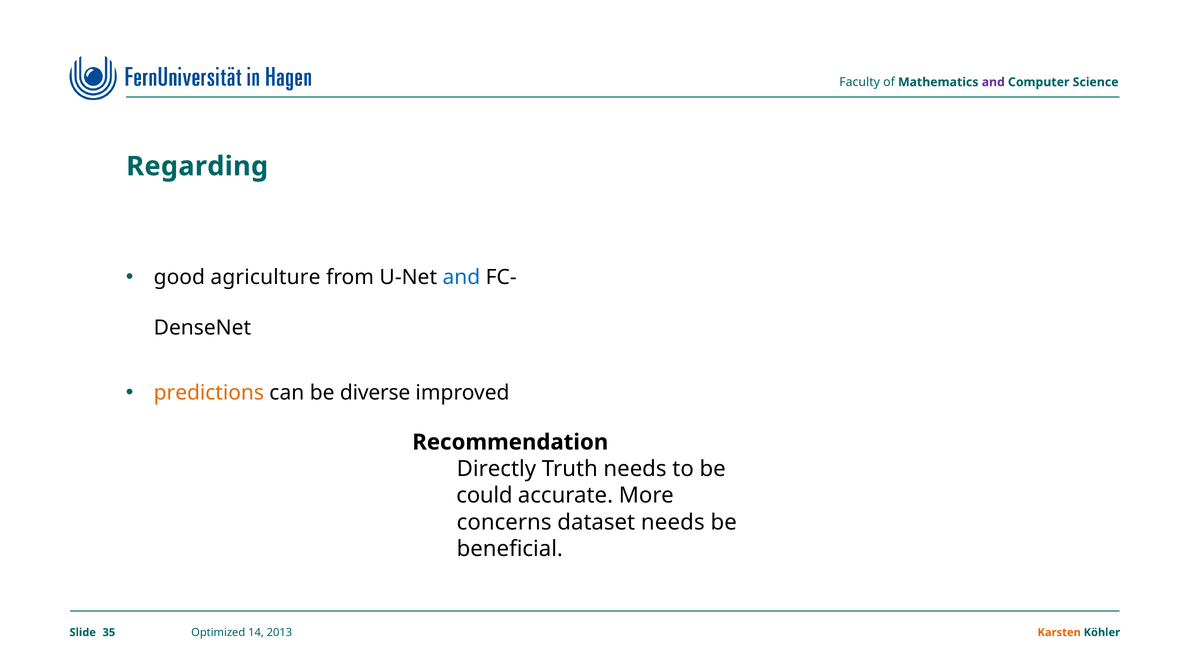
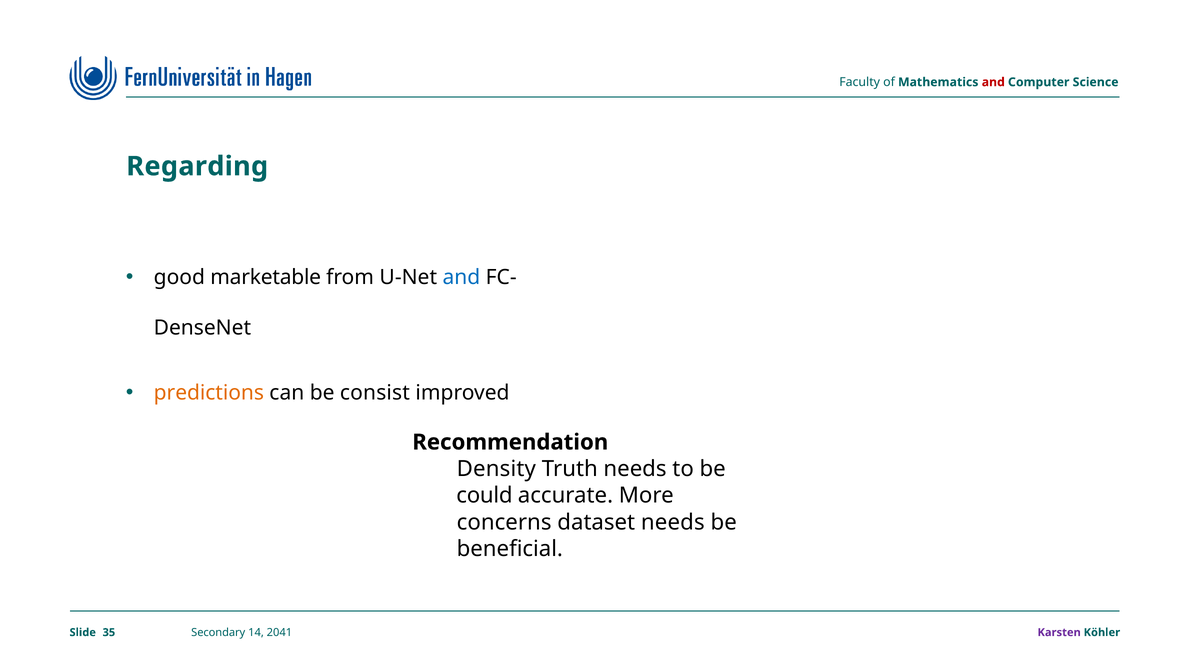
and at (993, 82) colour: purple -> red
agriculture: agriculture -> marketable
diverse: diverse -> consist
Directly: Directly -> Density
Optimized: Optimized -> Secondary
2013: 2013 -> 2041
Karsten colour: orange -> purple
